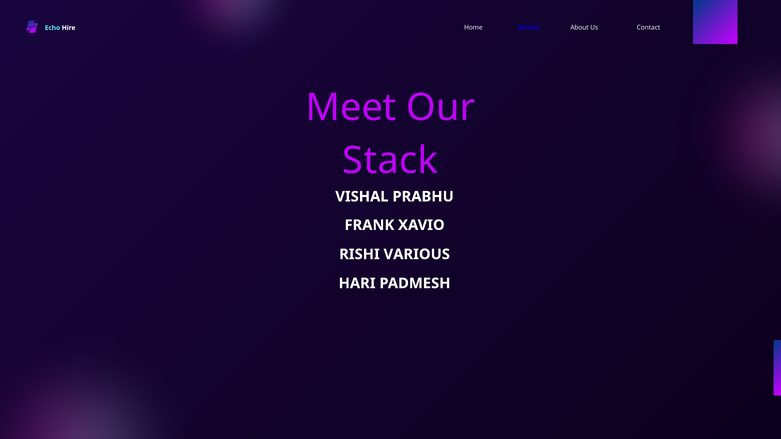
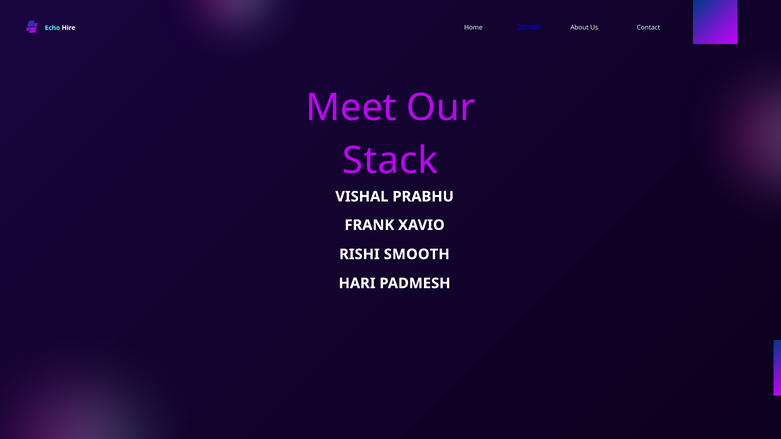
VARIOUS: VARIOUS -> SMOOTH
